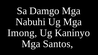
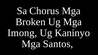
Damgo: Damgo -> Chorus
Nabuhi: Nabuhi -> Broken
